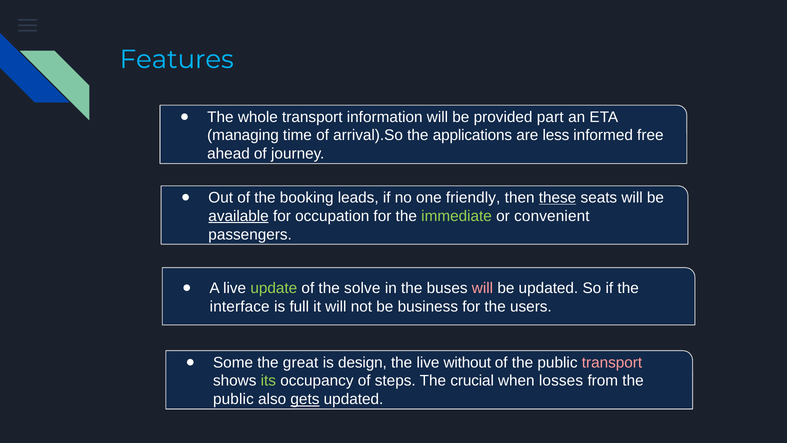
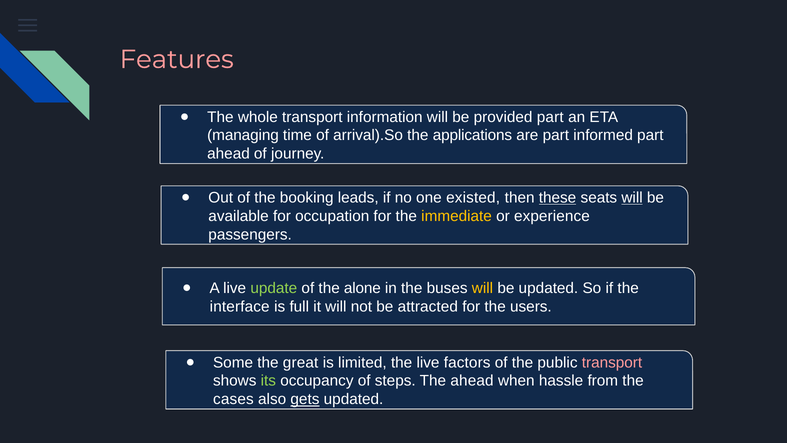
Features colour: light blue -> pink
are less: less -> part
informed free: free -> part
friendly: friendly -> existed
will at (632, 198) underline: none -> present
available underline: present -> none
immediate colour: light green -> yellow
convenient: convenient -> experience
solve: solve -> alone
will at (482, 288) colour: pink -> yellow
business: business -> attracted
design: design -> limited
without: without -> factors
The crucial: crucial -> ahead
losses: losses -> hassle
public at (233, 399): public -> cases
